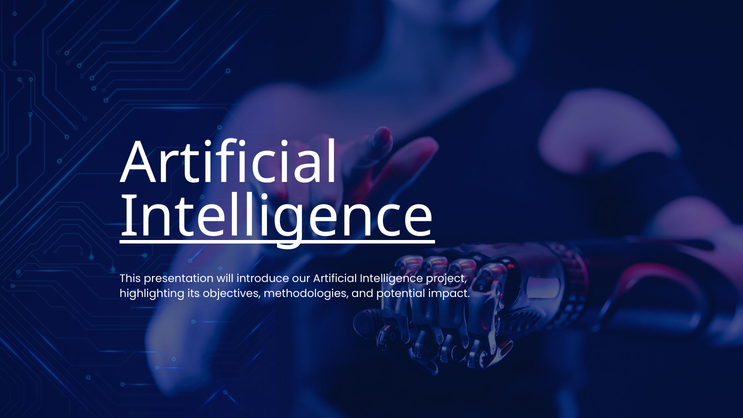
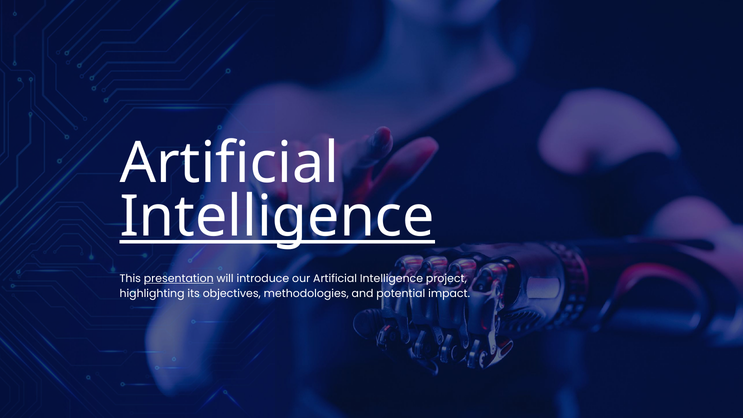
presentation underline: none -> present
